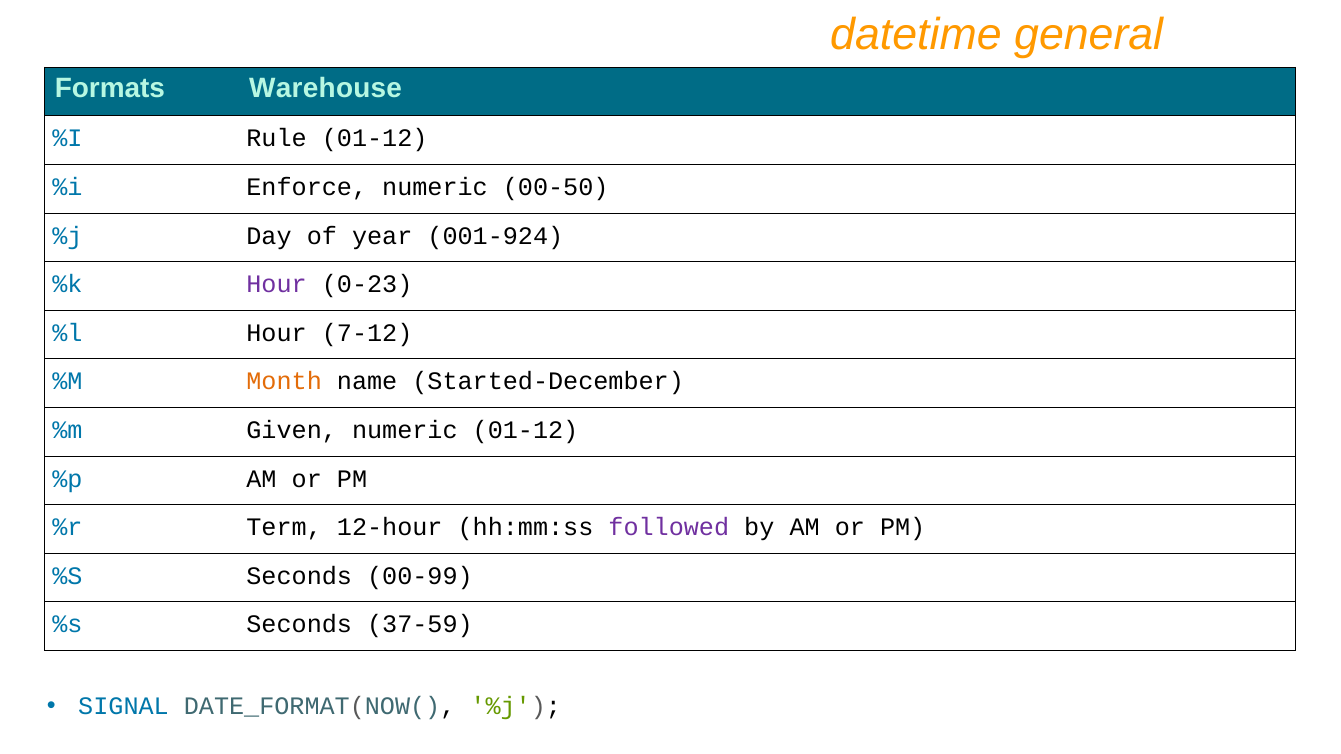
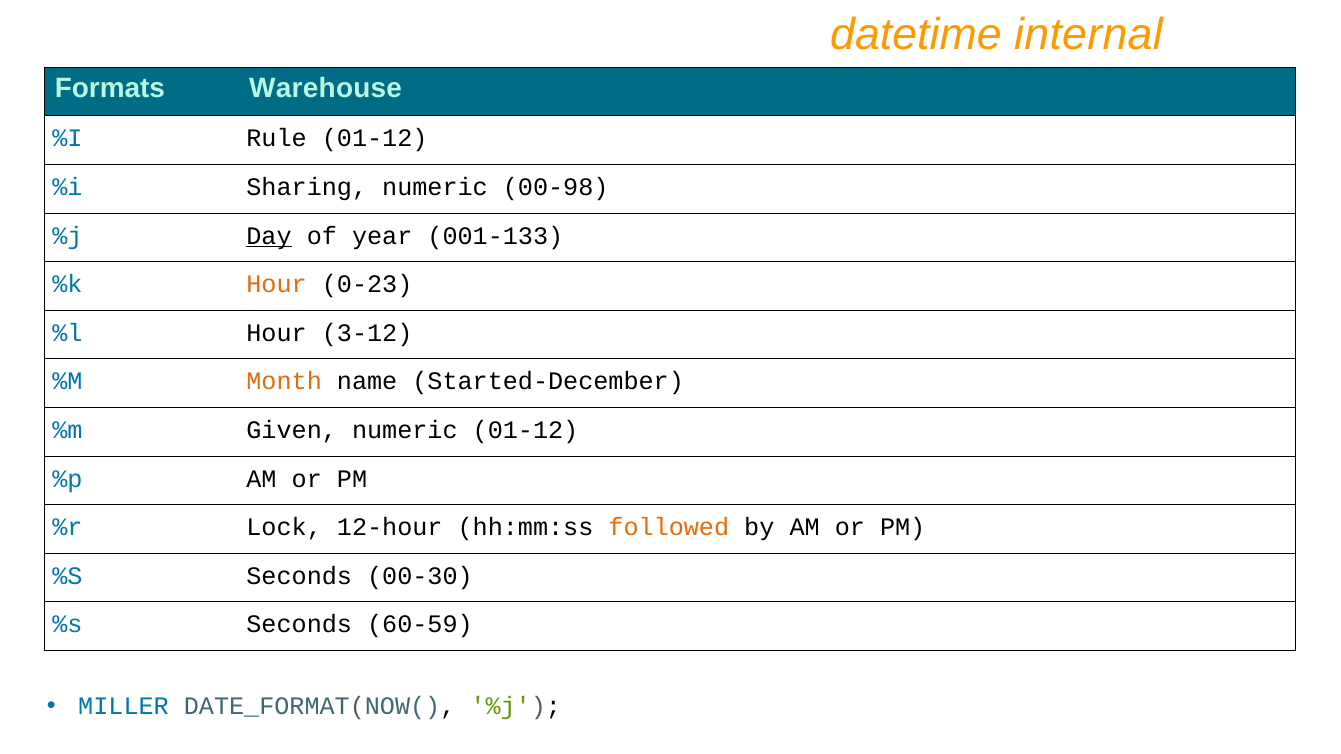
general: general -> internal
Enforce: Enforce -> Sharing
00-50: 00-50 -> 00-98
Day underline: none -> present
001-924: 001-924 -> 001-133
Hour at (277, 285) colour: purple -> orange
7-12: 7-12 -> 3-12
Term: Term -> Lock
followed colour: purple -> orange
00-99: 00-99 -> 00-30
37-59: 37-59 -> 60-59
SIGNAL: SIGNAL -> MILLER
